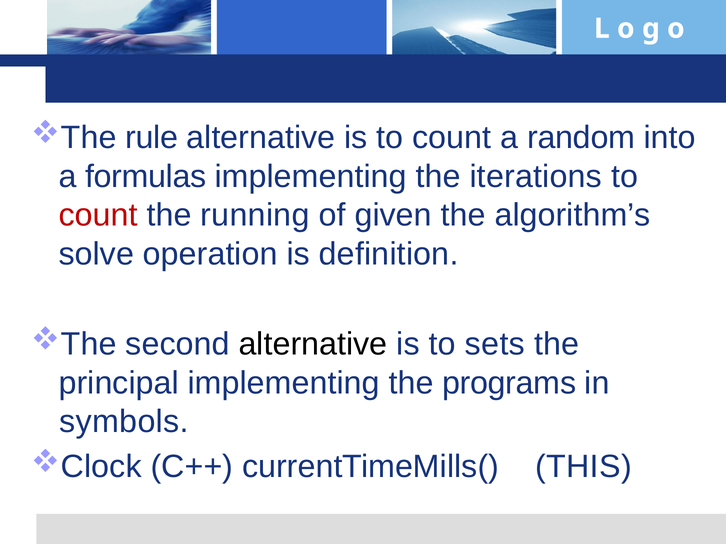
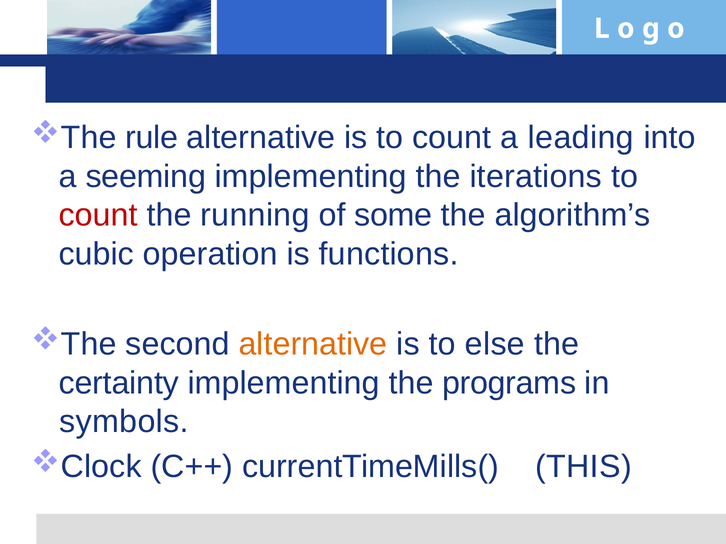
random: random -> leading
formulas: formulas -> seeming
given: given -> some
solve: solve -> cubic
definition: definition -> functions
alternative at (313, 344) colour: black -> orange
sets: sets -> else
principal: principal -> certainty
